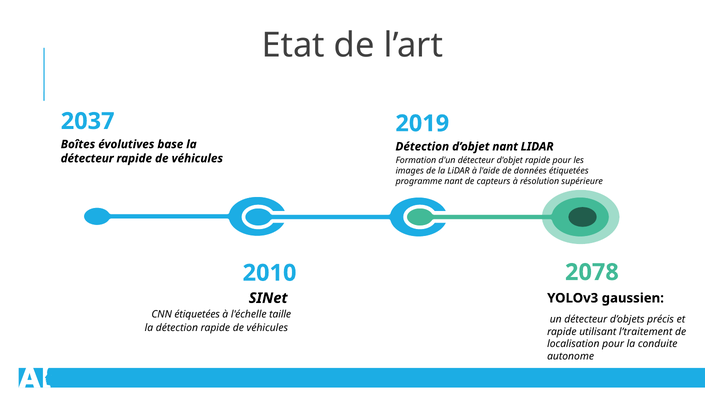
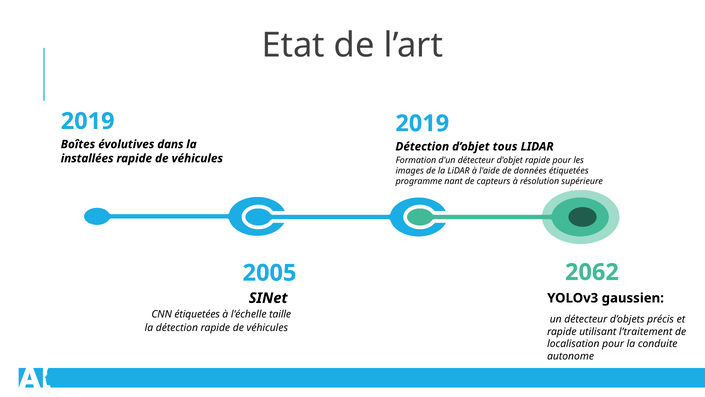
2037 at (88, 121): 2037 -> 2019
base: base -> dans
d’objet nant: nant -> tous
détecteur at (87, 158): détecteur -> installées
2078: 2078 -> 2062
2010: 2010 -> 2005
